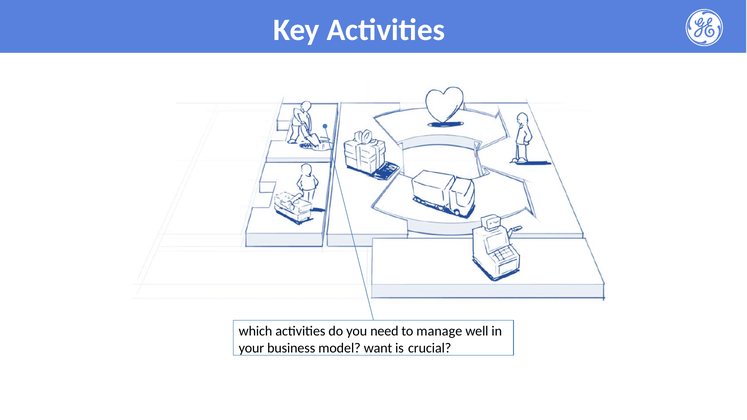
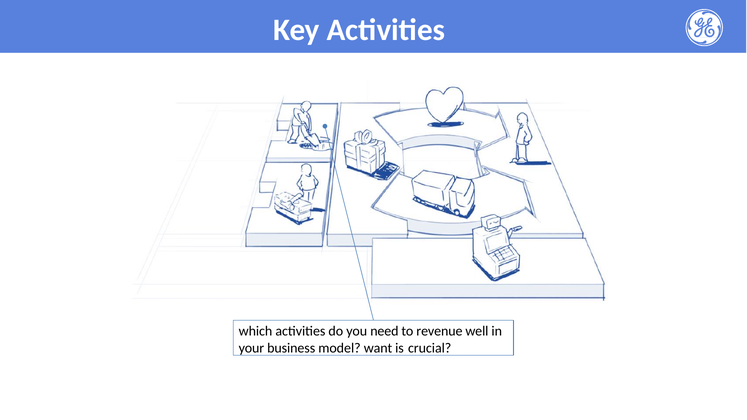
manage: manage -> revenue
